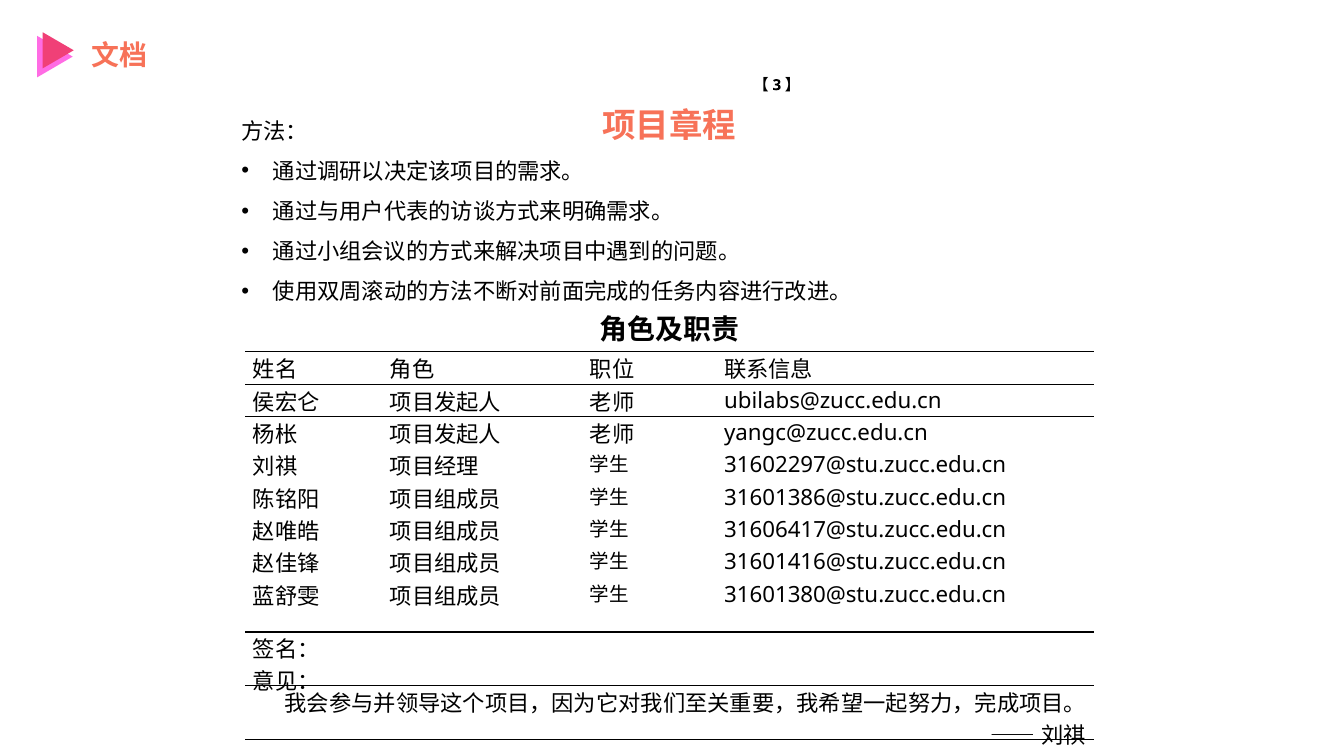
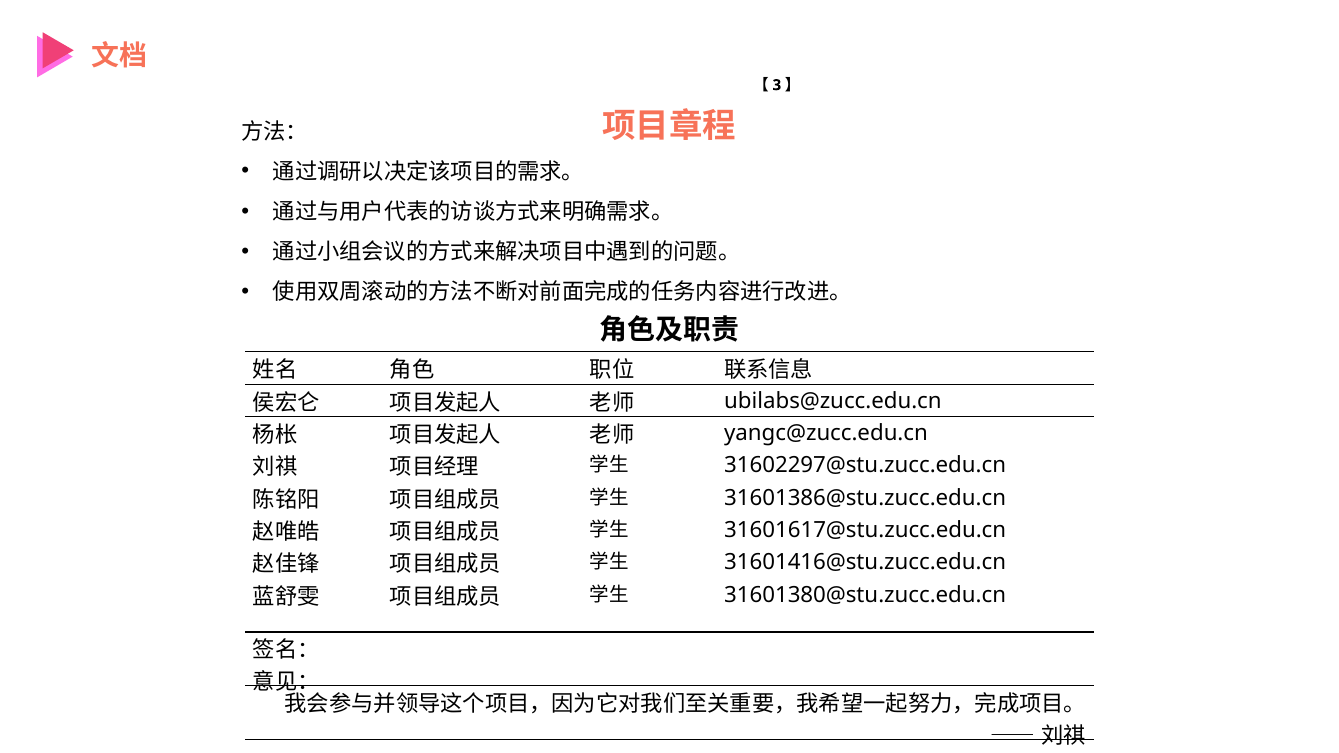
31606417@stu.zucc.edu.cn: 31606417@stu.zucc.edu.cn -> 31601617@stu.zucc.edu.cn
